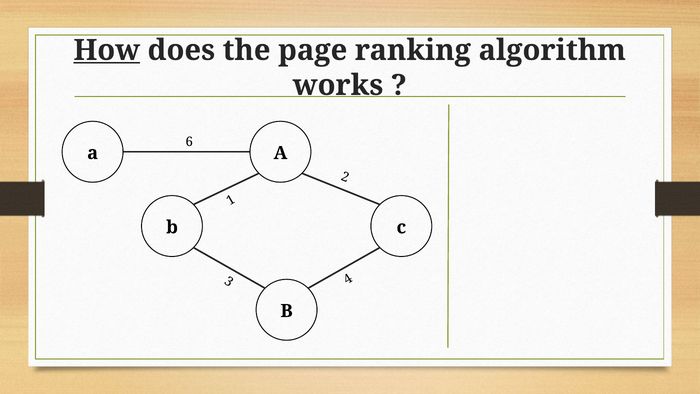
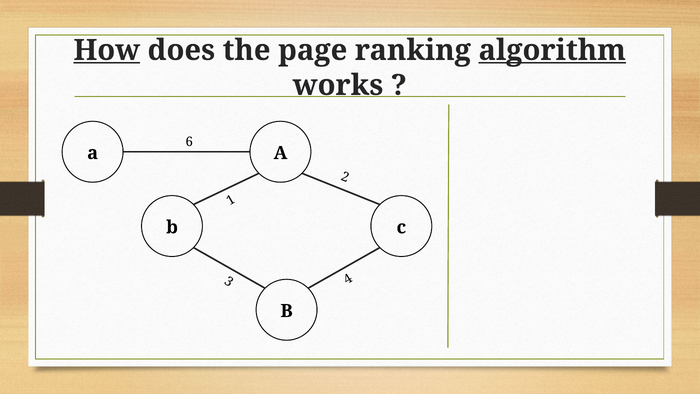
algorithm underline: none -> present
